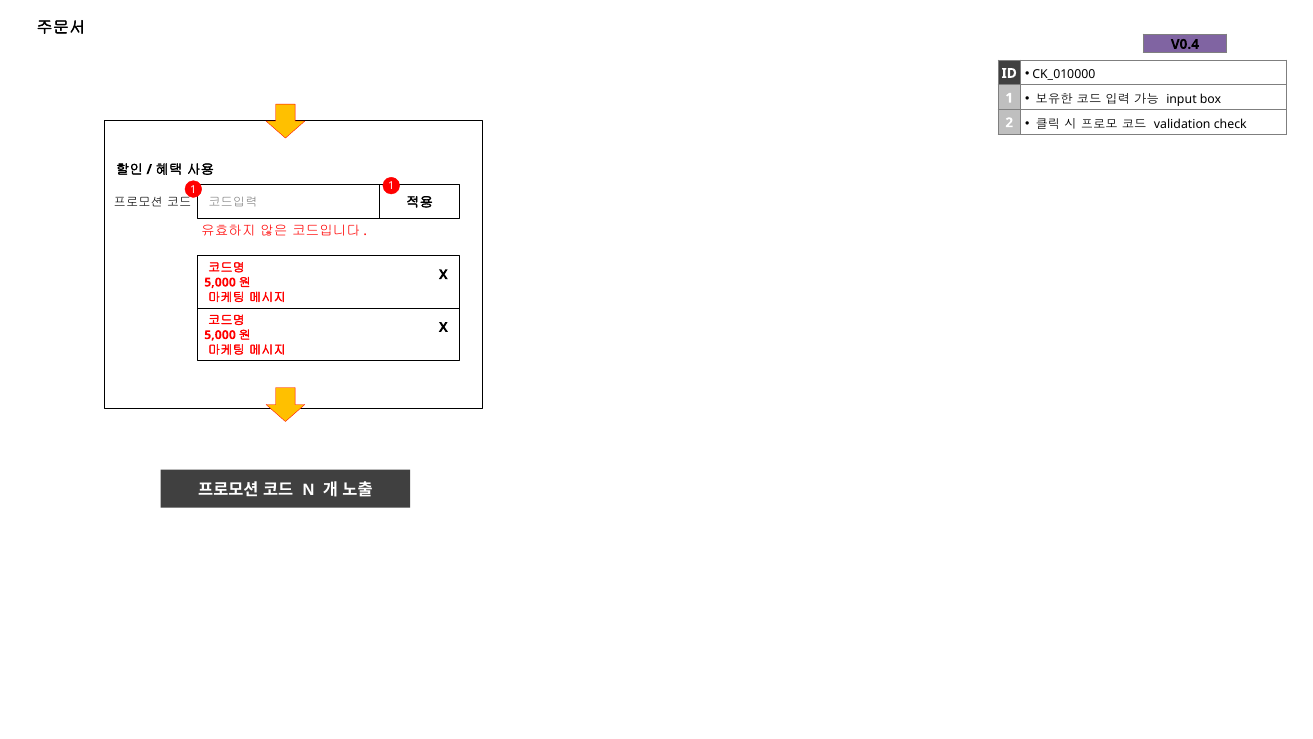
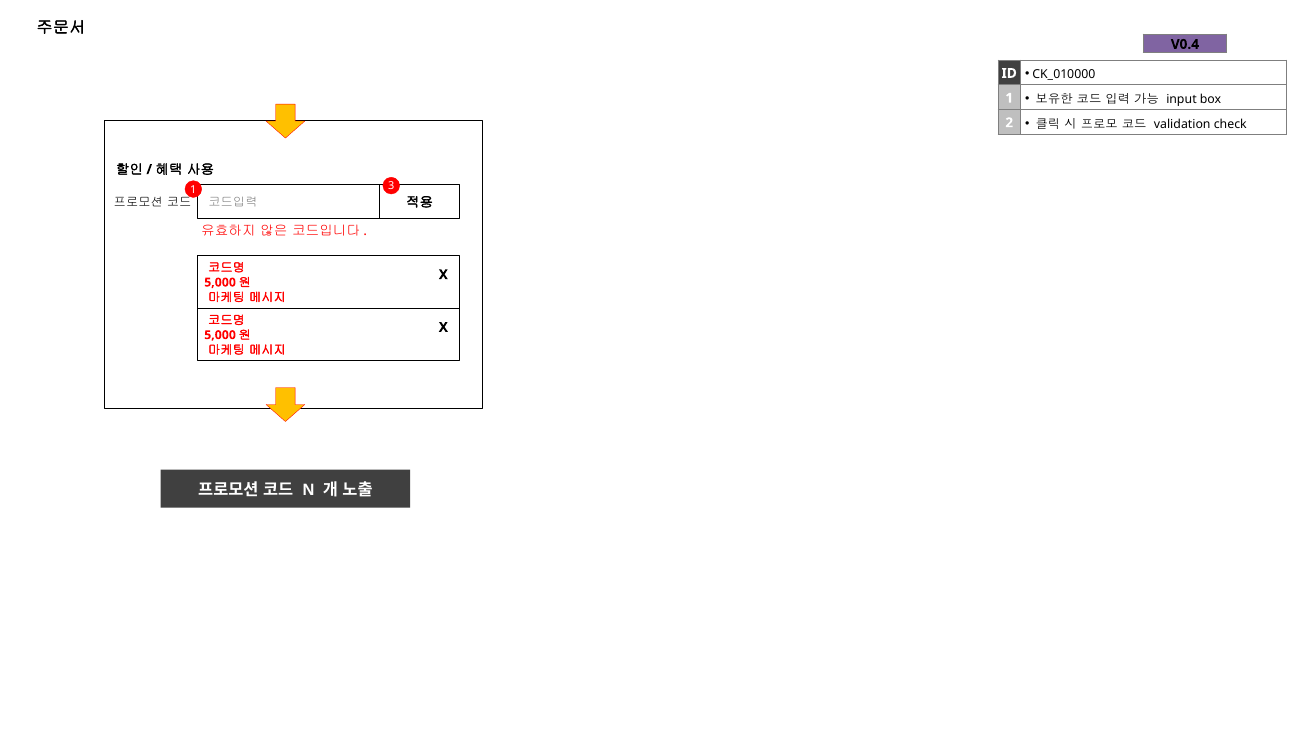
1 1: 1 -> 3
